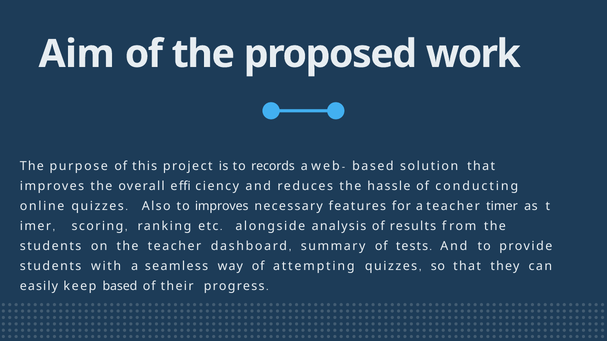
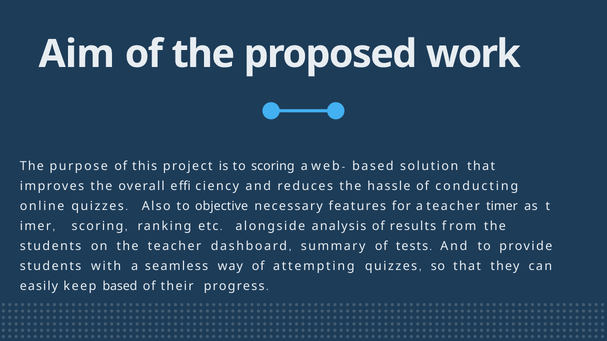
to records: records -> scoring
to improves: improves -> objective
